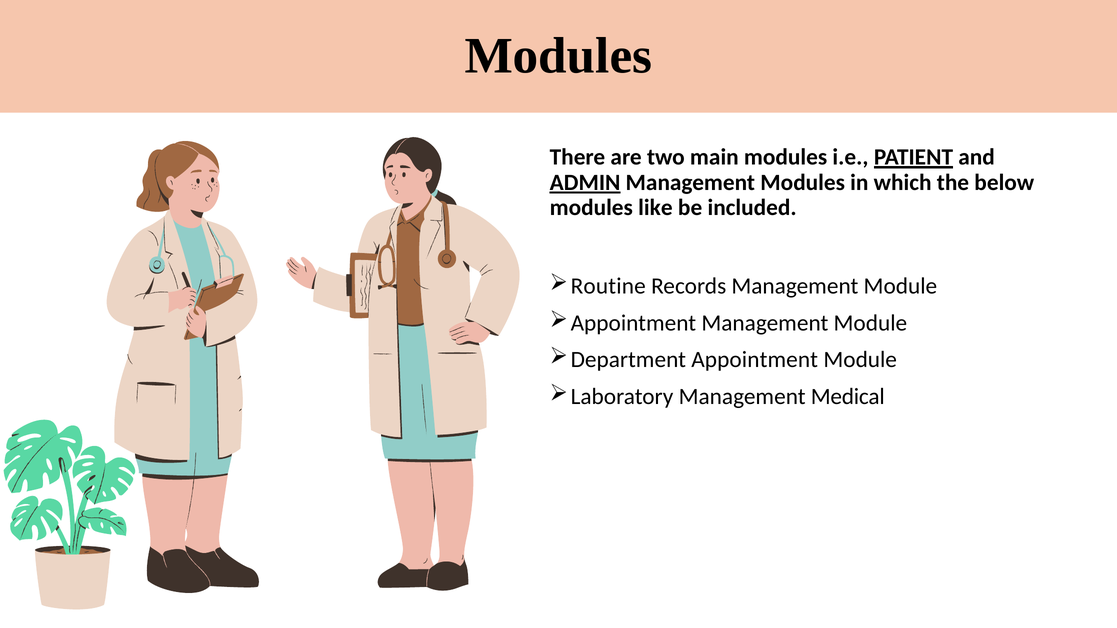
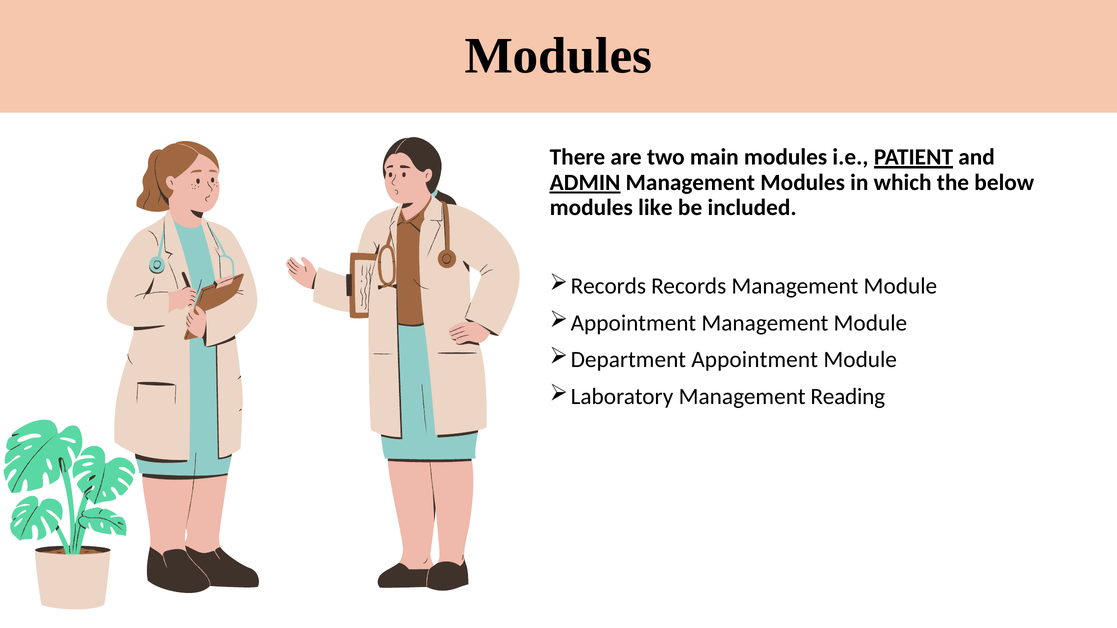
Routine at (608, 286): Routine -> Records
Medical: Medical -> Reading
